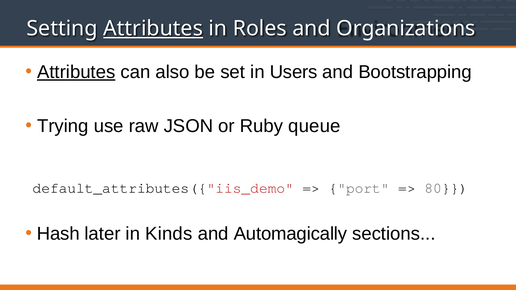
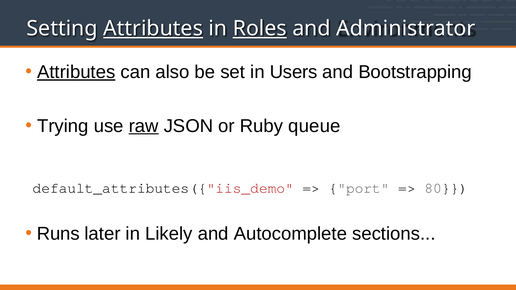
Roles underline: none -> present
Organizations: Organizations -> Administrator
raw underline: none -> present
Hash: Hash -> Runs
Kinds: Kinds -> Likely
Automagically: Automagically -> Autocomplete
